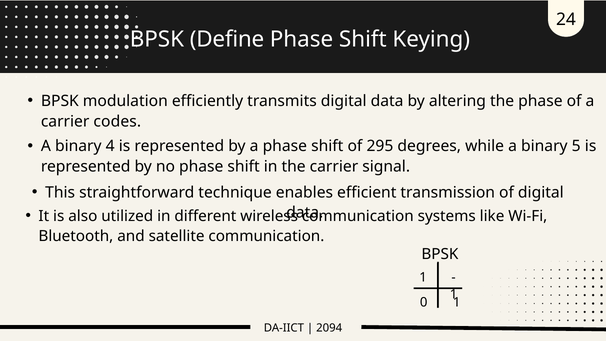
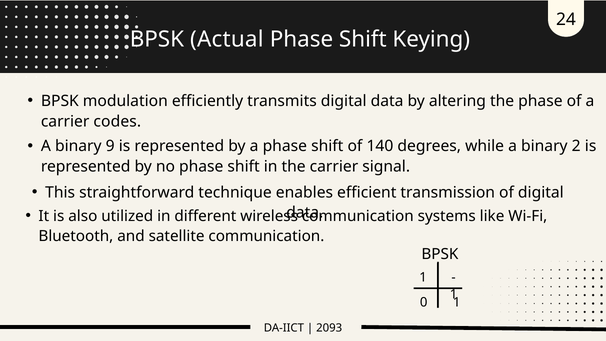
Define: Define -> Actual
4: 4 -> 9
295: 295 -> 140
5: 5 -> 2
2094: 2094 -> 2093
